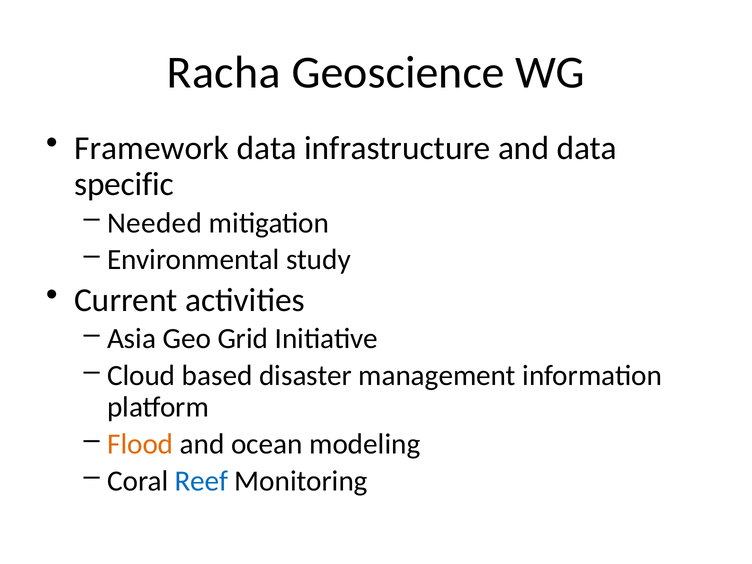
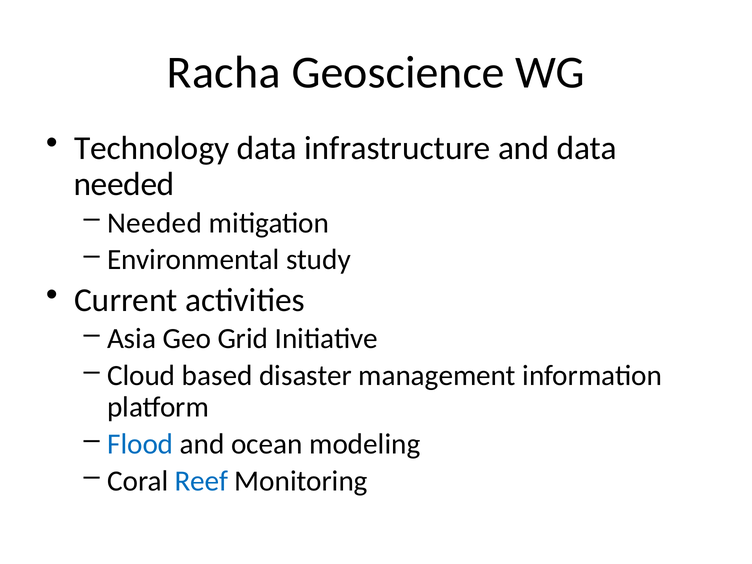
Framework: Framework -> Technology
specific at (124, 184): specific -> needed
Flood colour: orange -> blue
